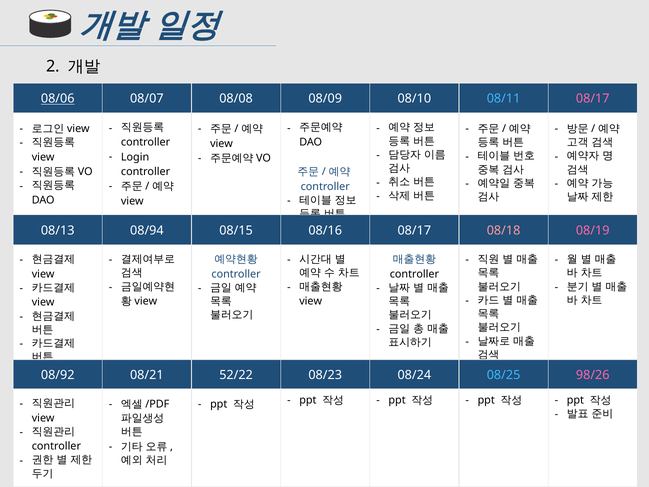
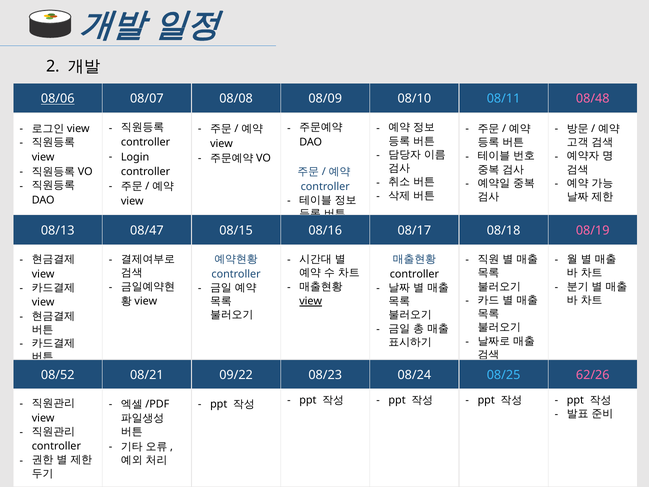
08/11 08/17: 08/17 -> 08/48
08/94: 08/94 -> 08/47
08/18 colour: pink -> white
view at (311, 301) underline: none -> present
08/92: 08/92 -> 08/52
52/22: 52/22 -> 09/22
98/26: 98/26 -> 62/26
